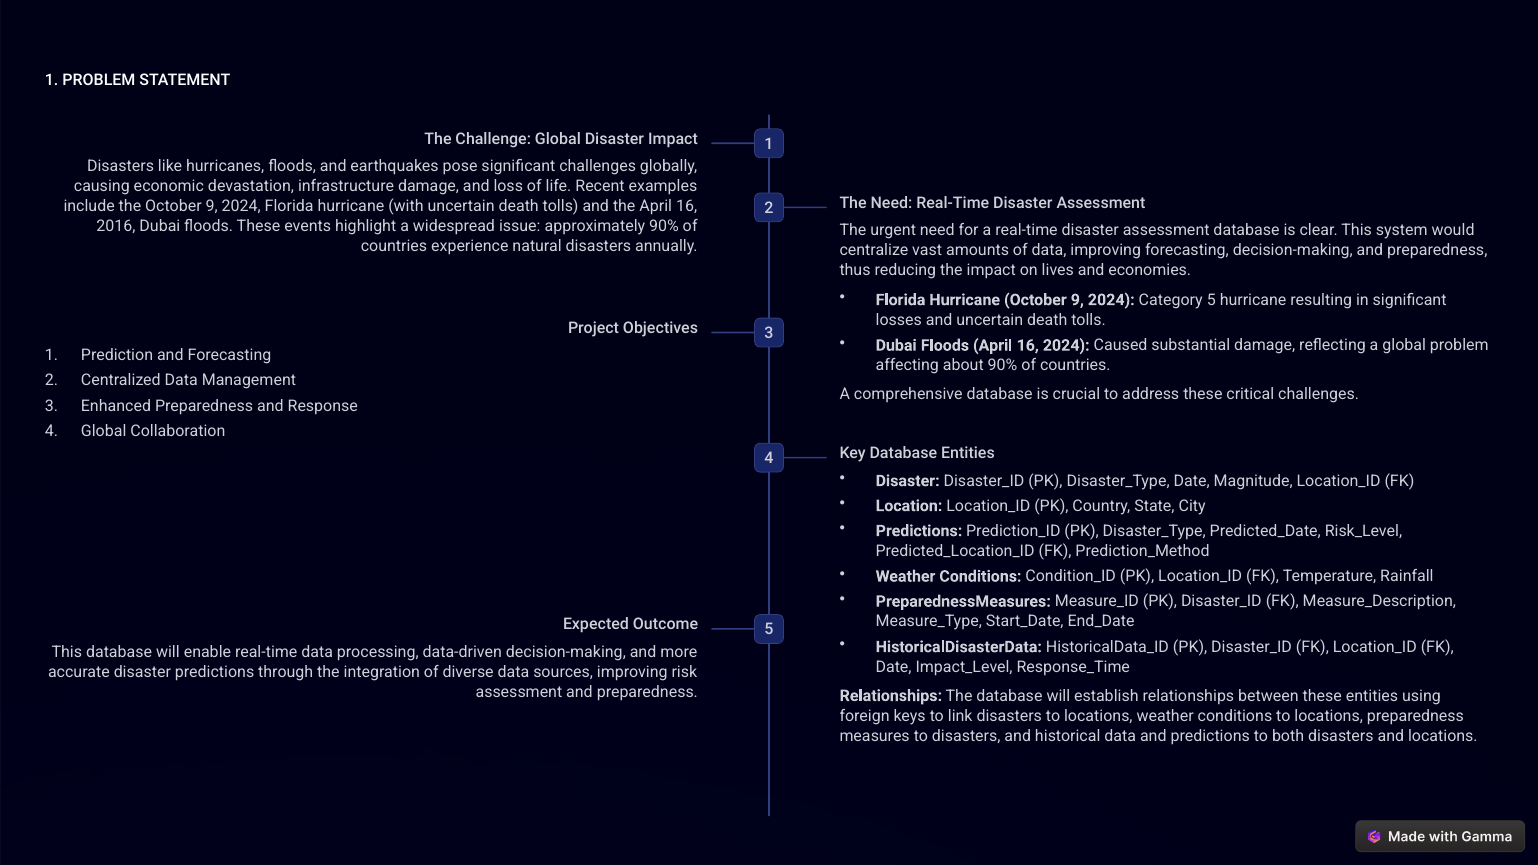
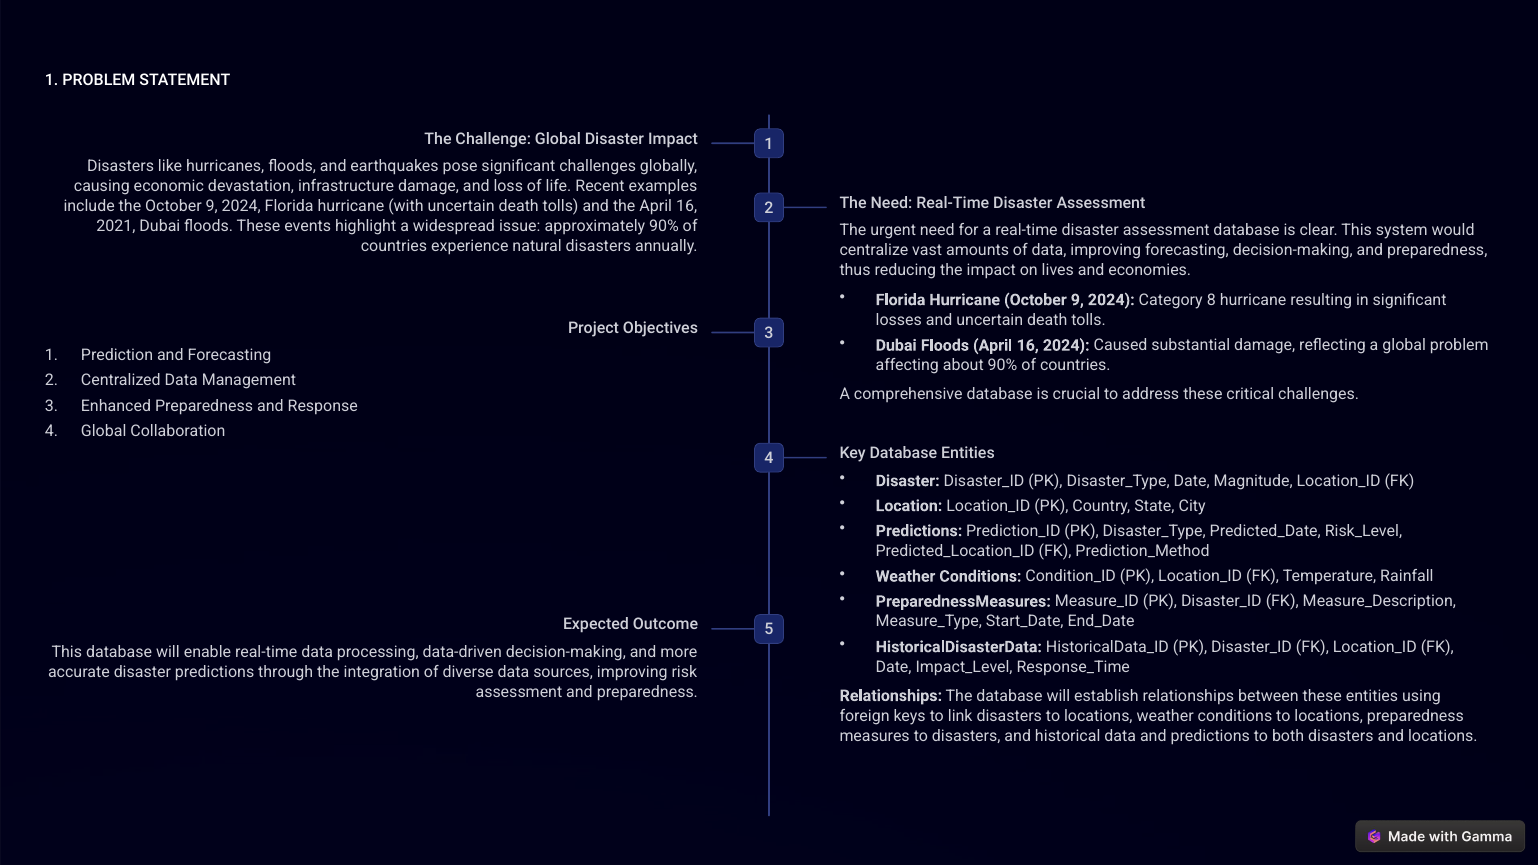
2016: 2016 -> 2021
Category 5: 5 -> 8
